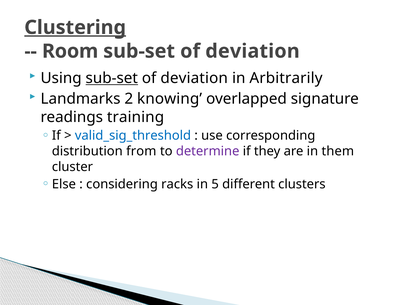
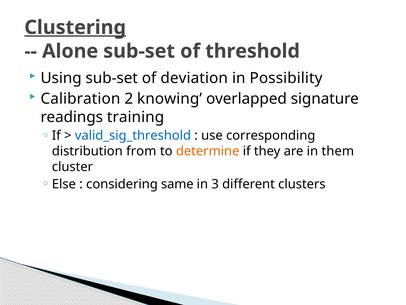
Room: Room -> Alone
deviation at (252, 51): deviation -> threshold
sub-set at (112, 78) underline: present -> none
Arbitrarily: Arbitrarily -> Possibility
Landmarks: Landmarks -> Calibration
determine colour: purple -> orange
racks: racks -> same
5: 5 -> 3
